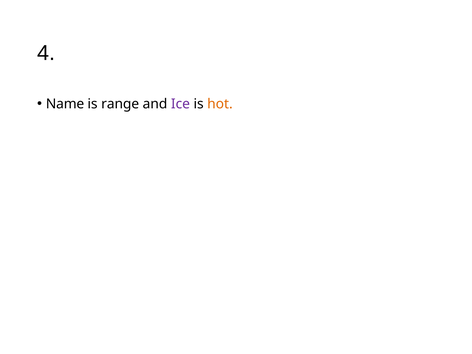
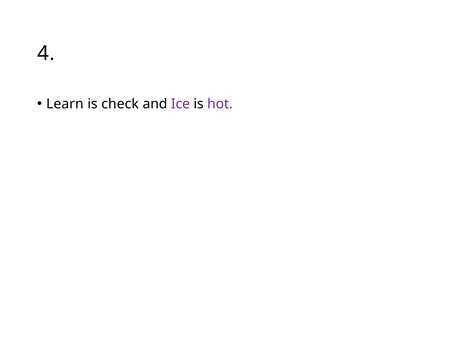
Name: Name -> Learn
range: range -> check
hot colour: orange -> purple
